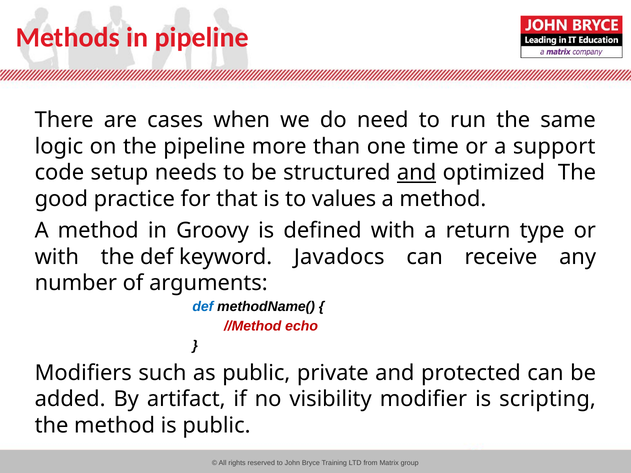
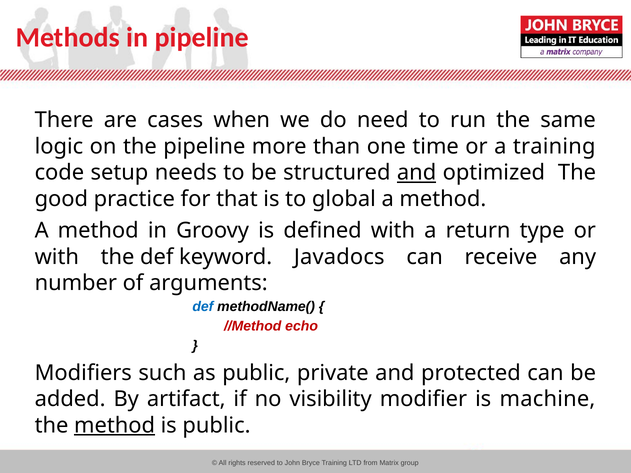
a support: support -> training
values: values -> global
scripting: scripting -> machine
method at (115, 426) underline: none -> present
